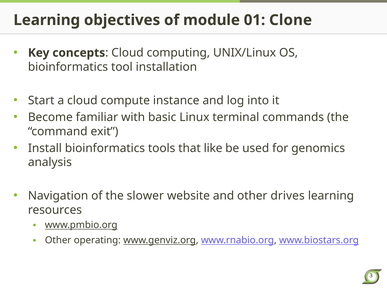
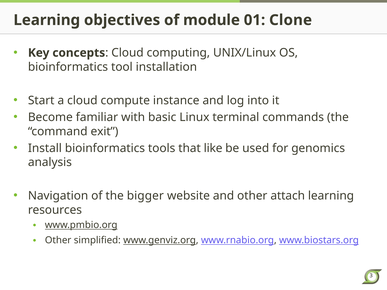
slower: slower -> bigger
drives: drives -> attach
operating: operating -> simplified
